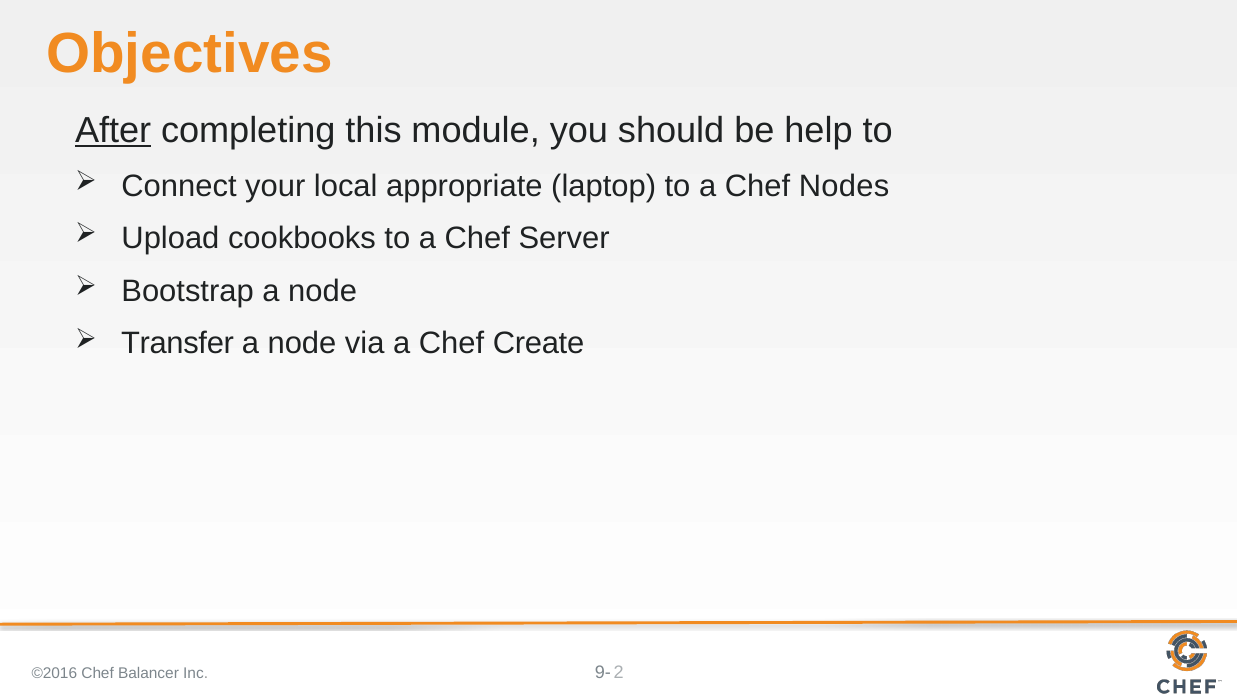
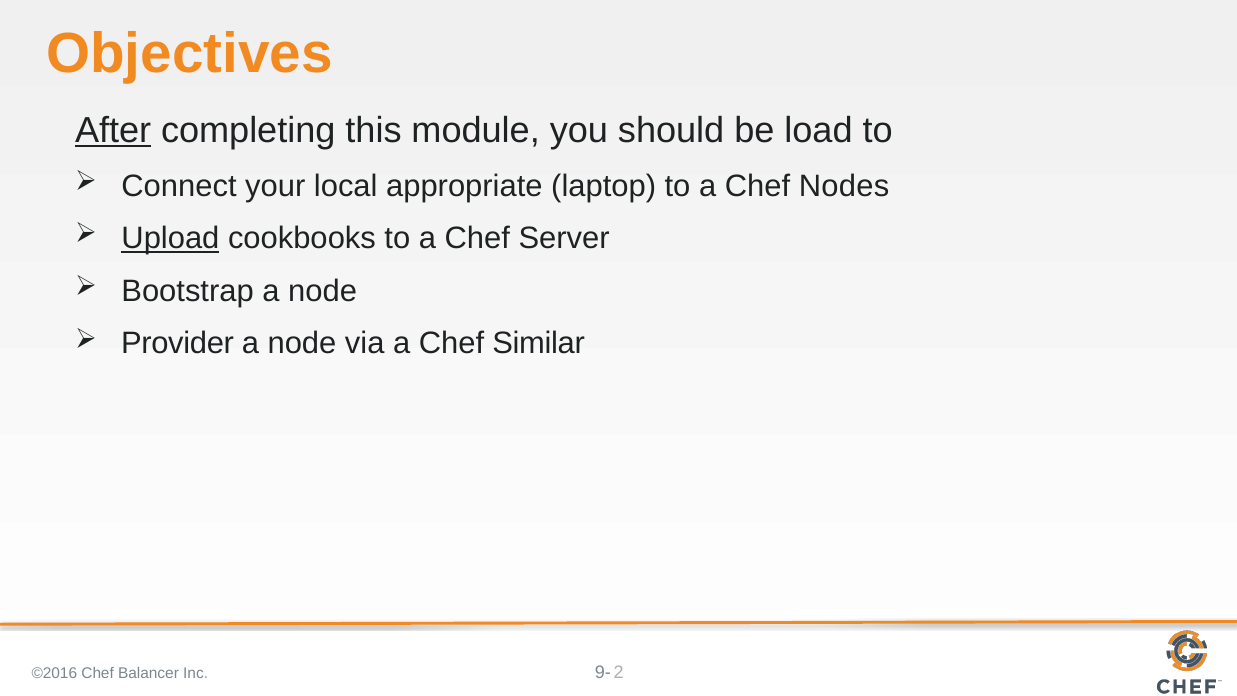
help: help -> load
Upload underline: none -> present
Transfer: Transfer -> Provider
Create: Create -> Similar
